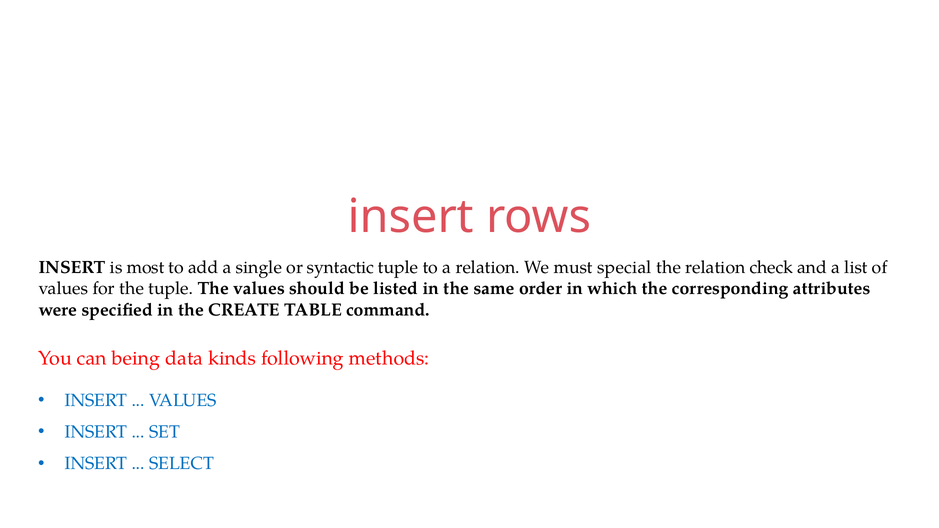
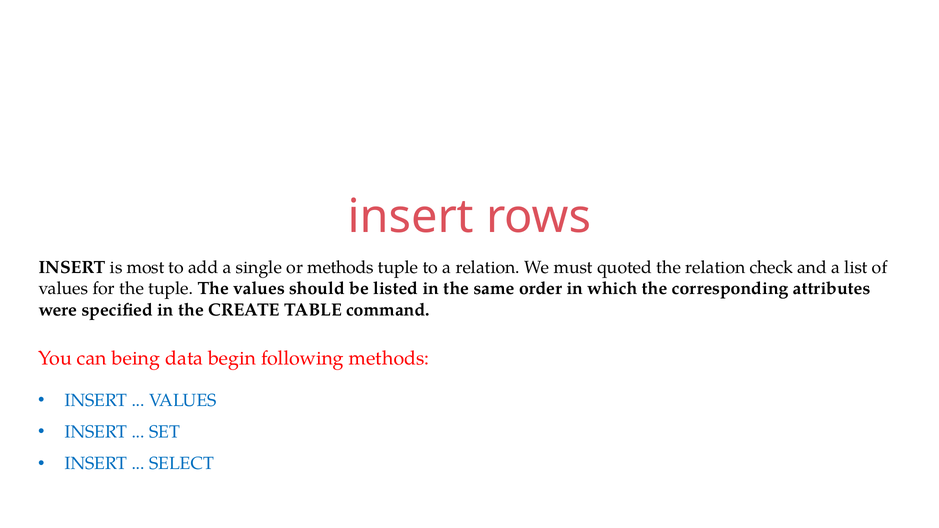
or syntactic: syntactic -> methods
special: special -> quoted
kinds: kinds -> begin
